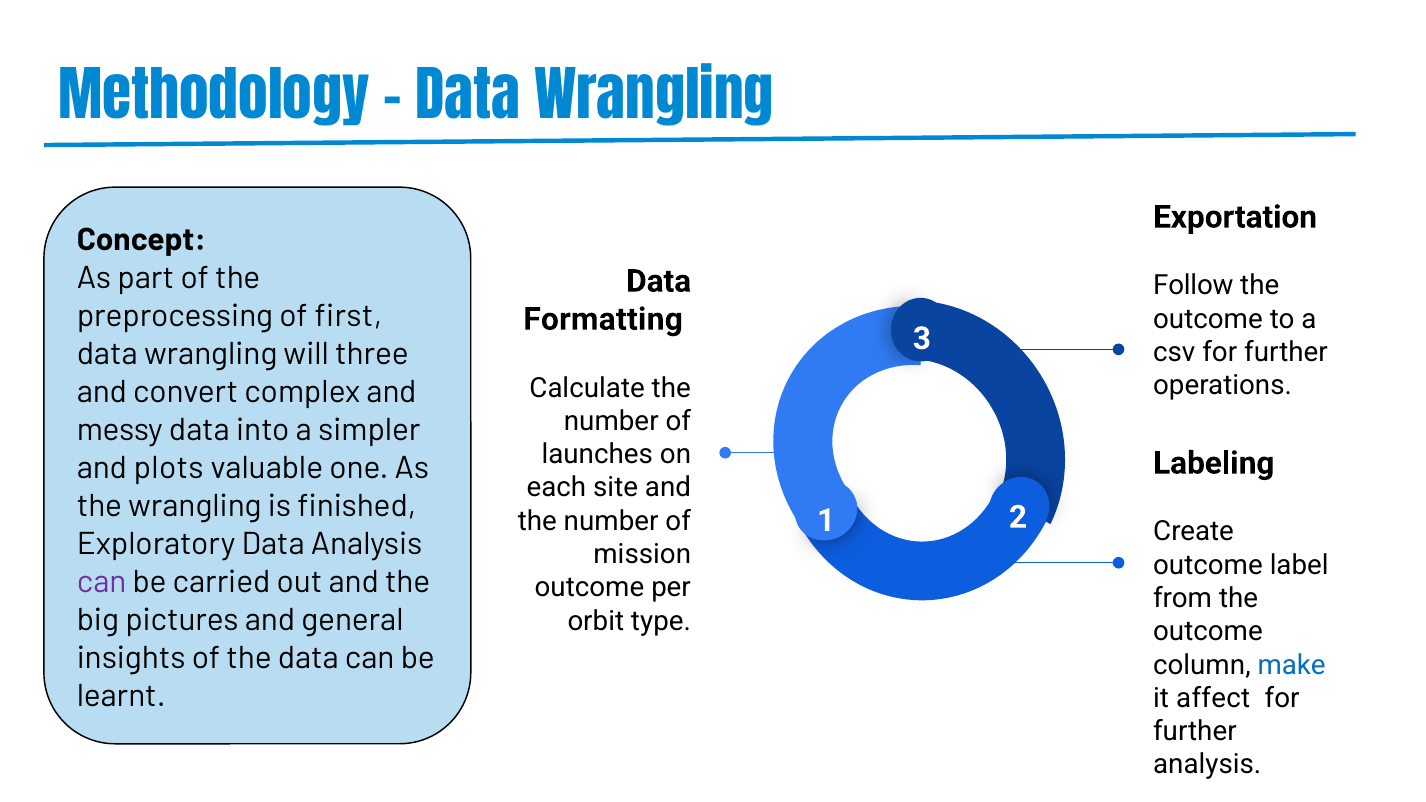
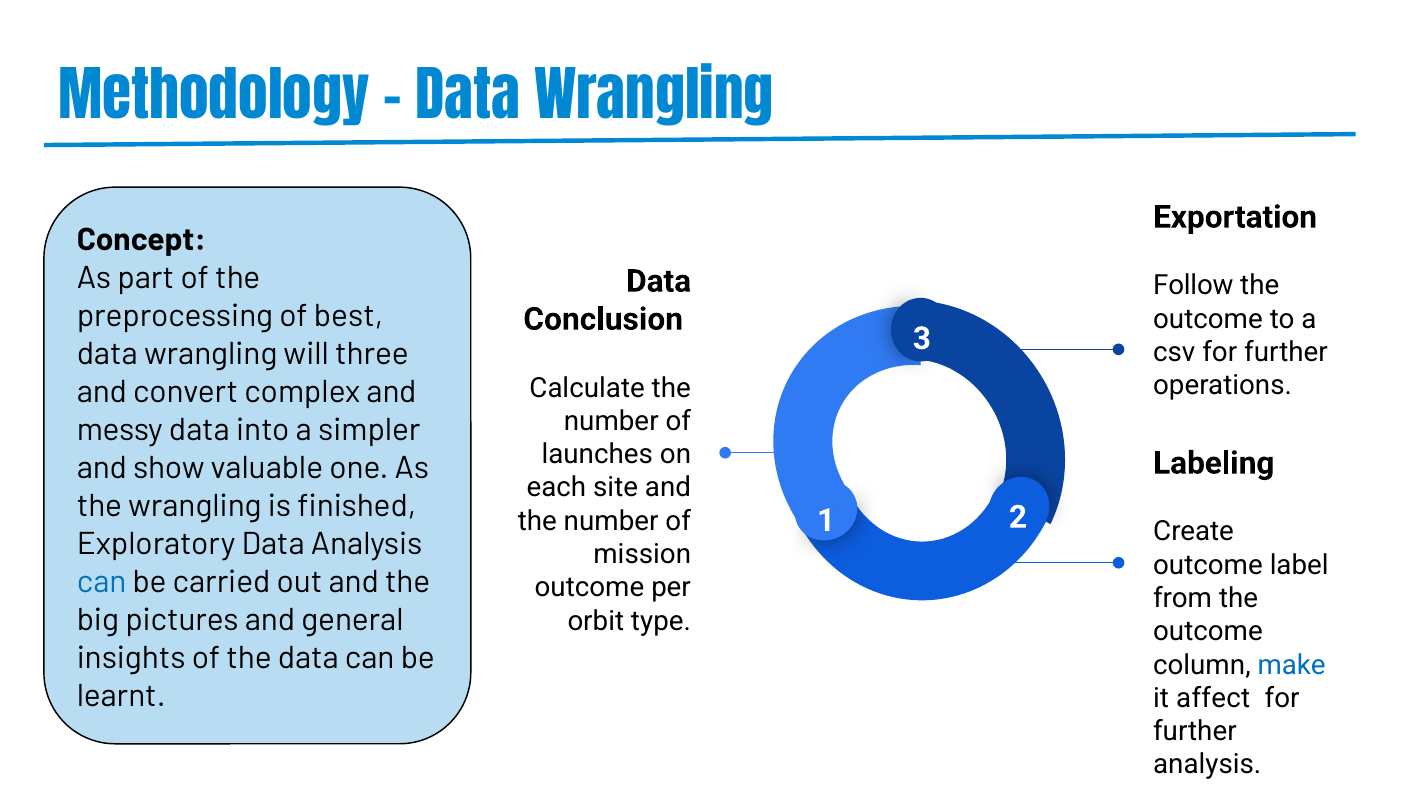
first: first -> best
Formatting: Formatting -> Conclusion
plots: plots -> show
can at (102, 582) colour: purple -> blue
